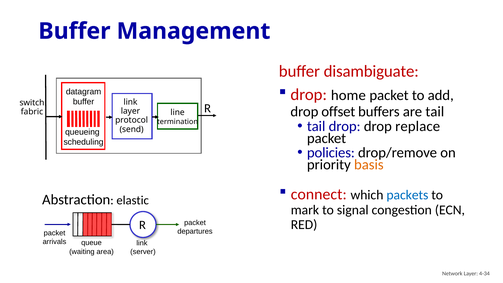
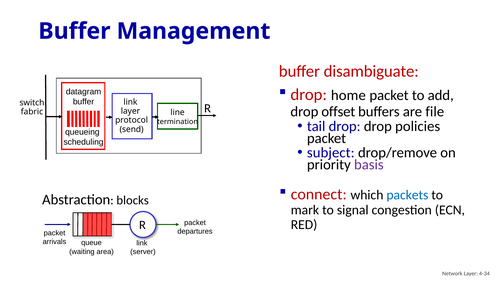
are tail: tail -> file
replace: replace -> policies
policies: policies -> subject
basis colour: orange -> purple
elastic: elastic -> blocks
